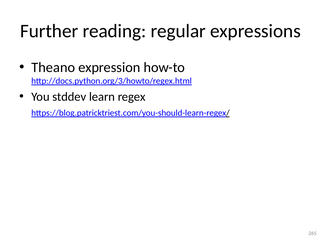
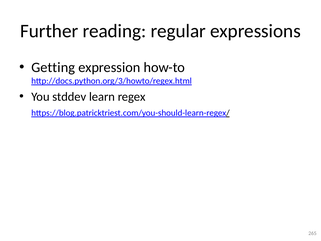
Theano: Theano -> Getting
